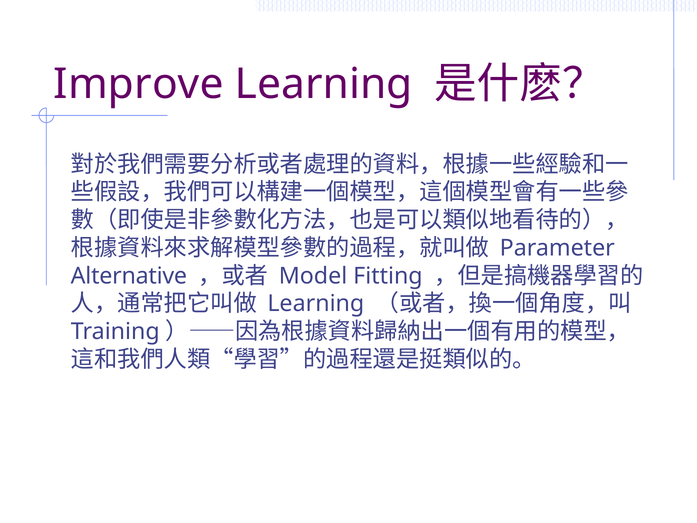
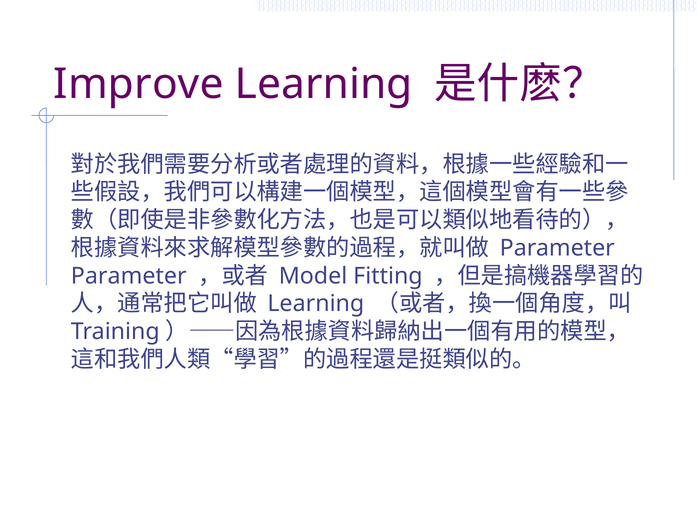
Alternative at (129, 276): Alternative -> Parameter
